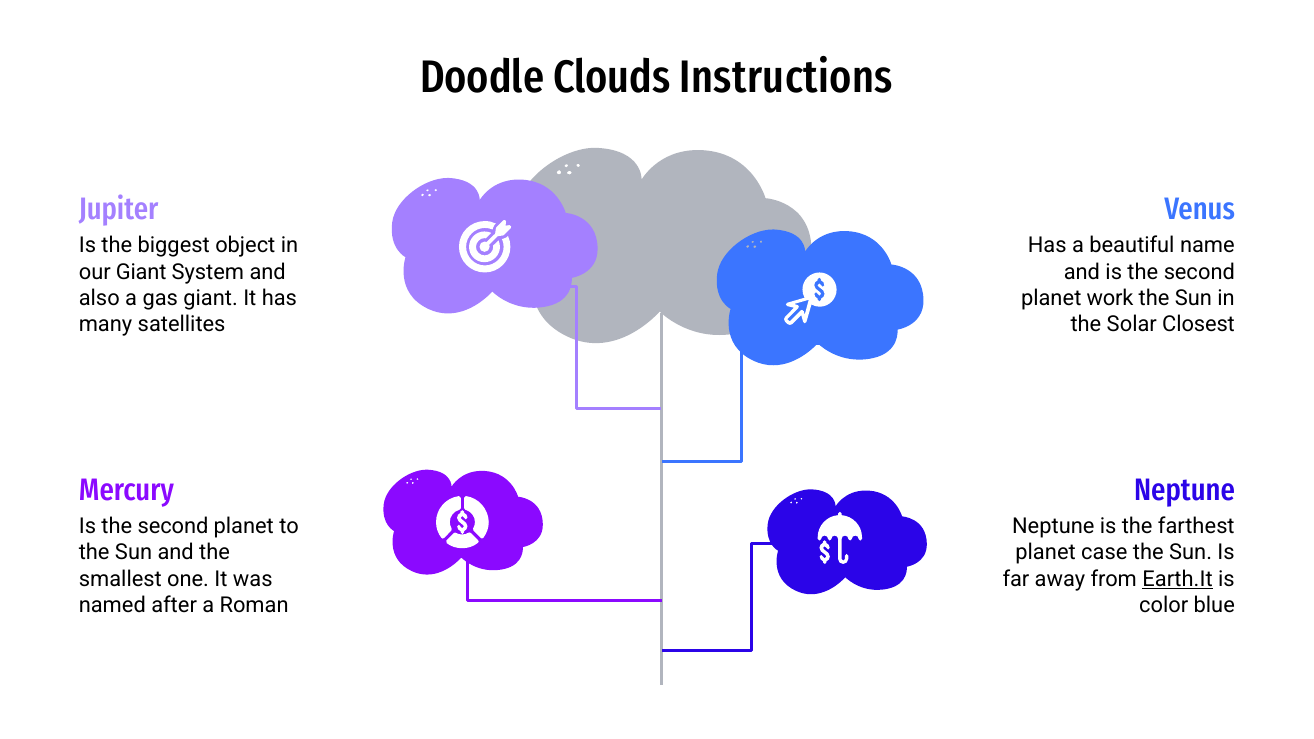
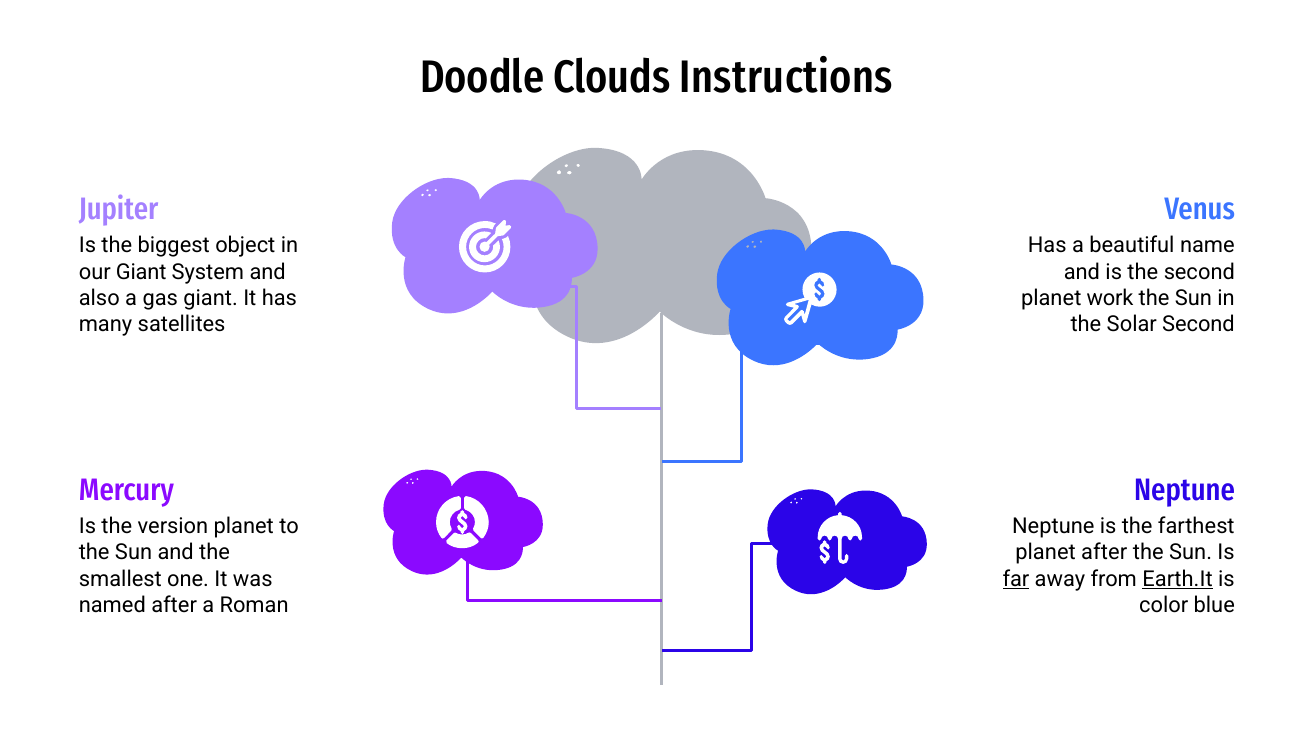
Solar Closest: Closest -> Second
second at (173, 526): second -> version
planet case: case -> after
far underline: none -> present
